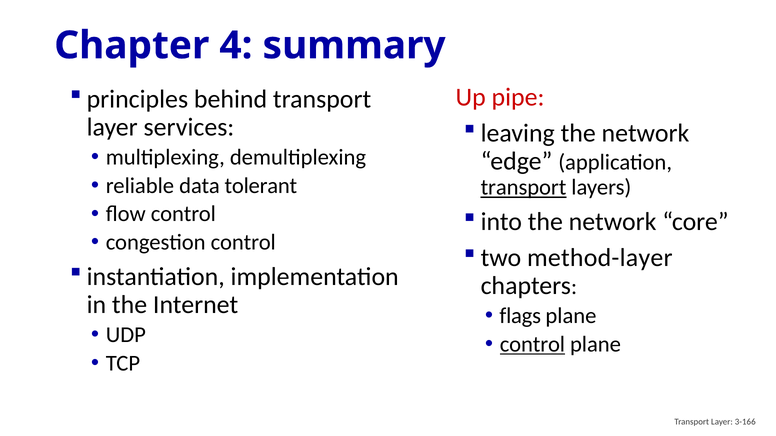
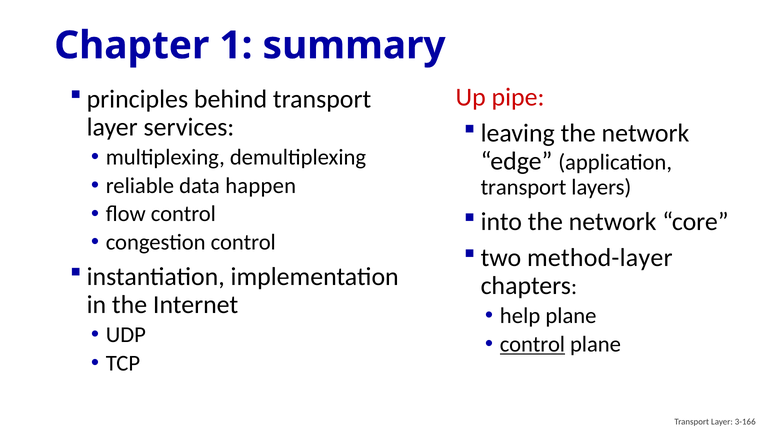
4: 4 -> 1
tolerant: tolerant -> happen
transport at (523, 188) underline: present -> none
flags: flags -> help
